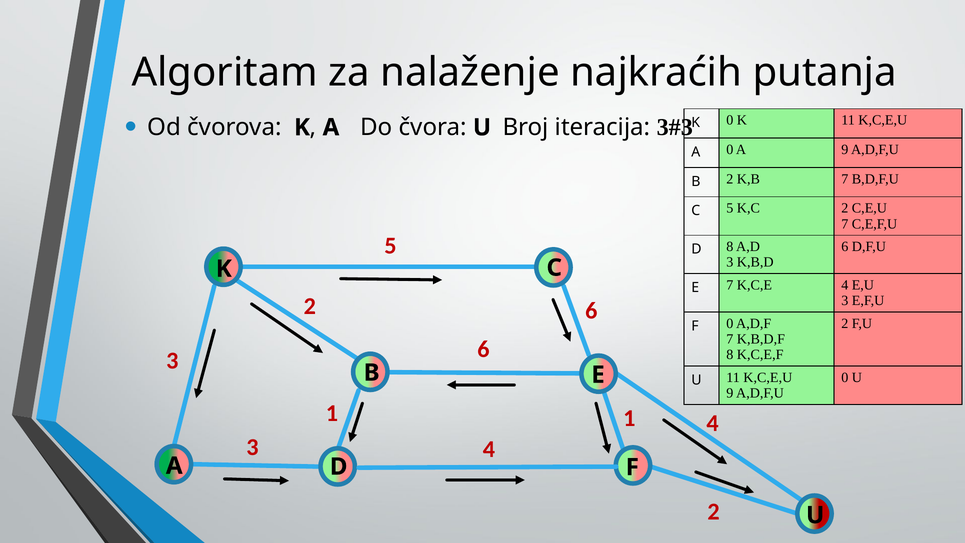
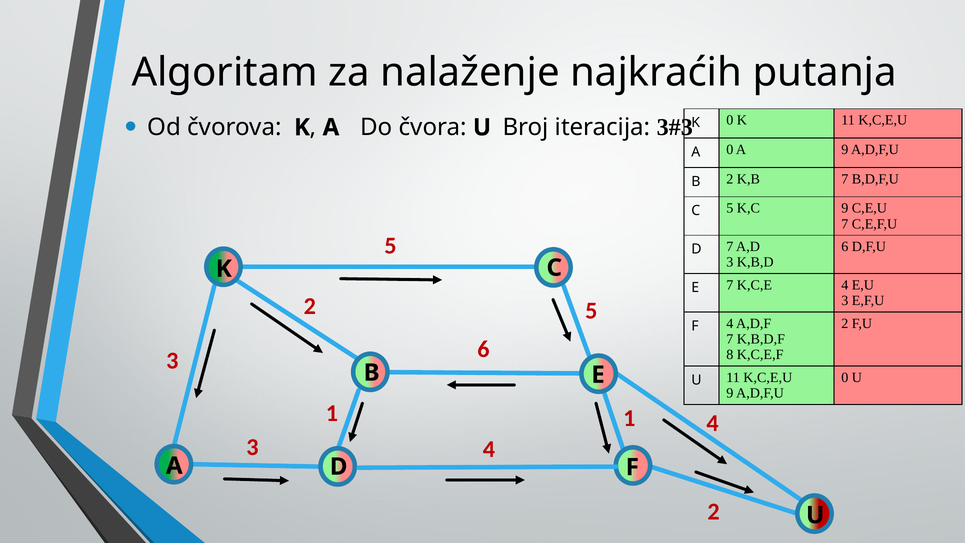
K,C 2: 2 -> 9
D 8: 8 -> 7
6 at (591, 311): 6 -> 5
F 0: 0 -> 4
